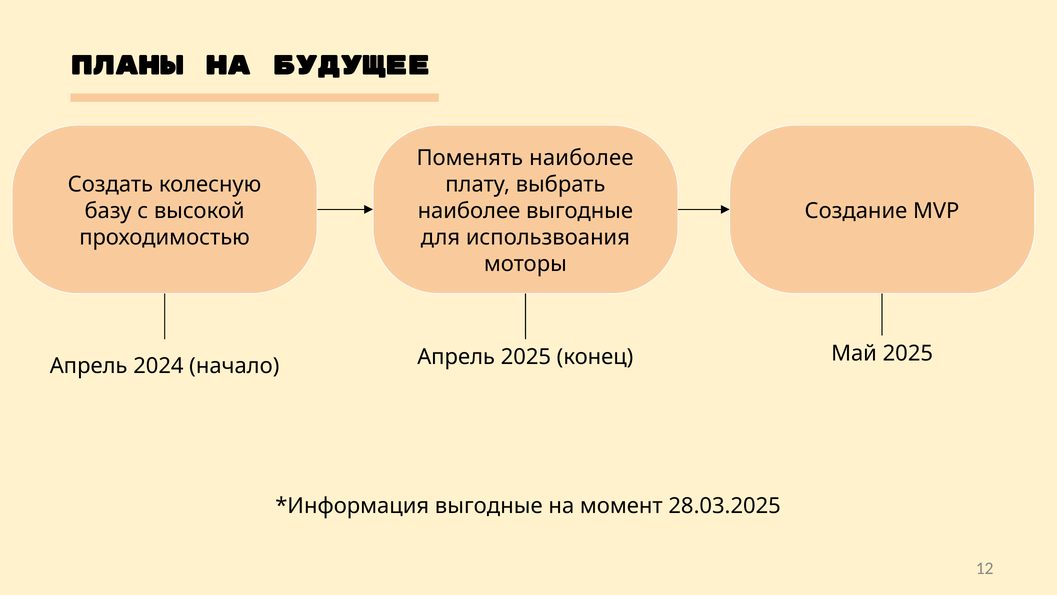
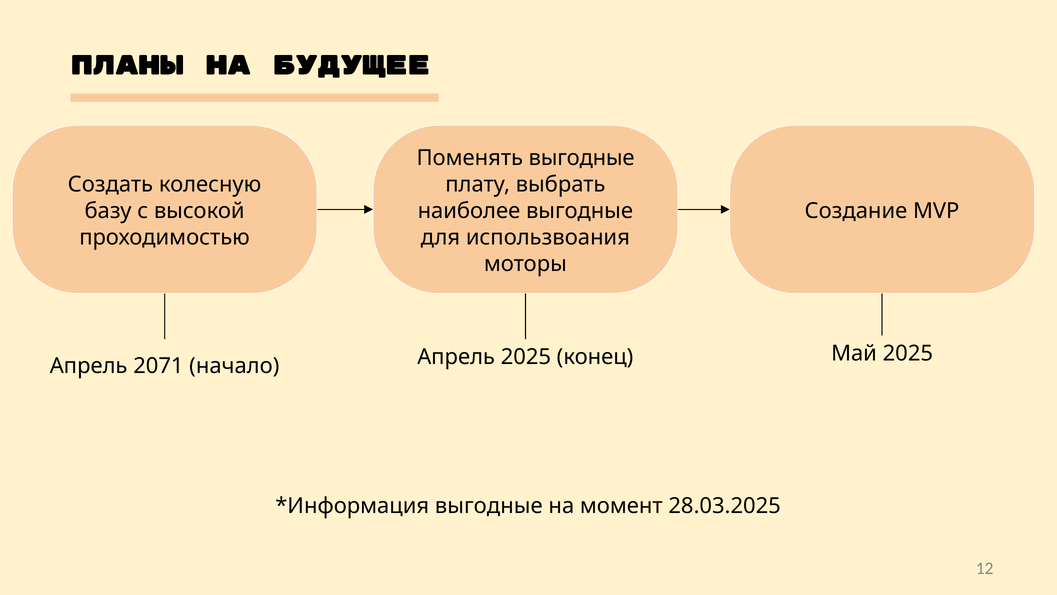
Поменять наиболее: наиболее -> выгодные
2024: 2024 -> 2071
